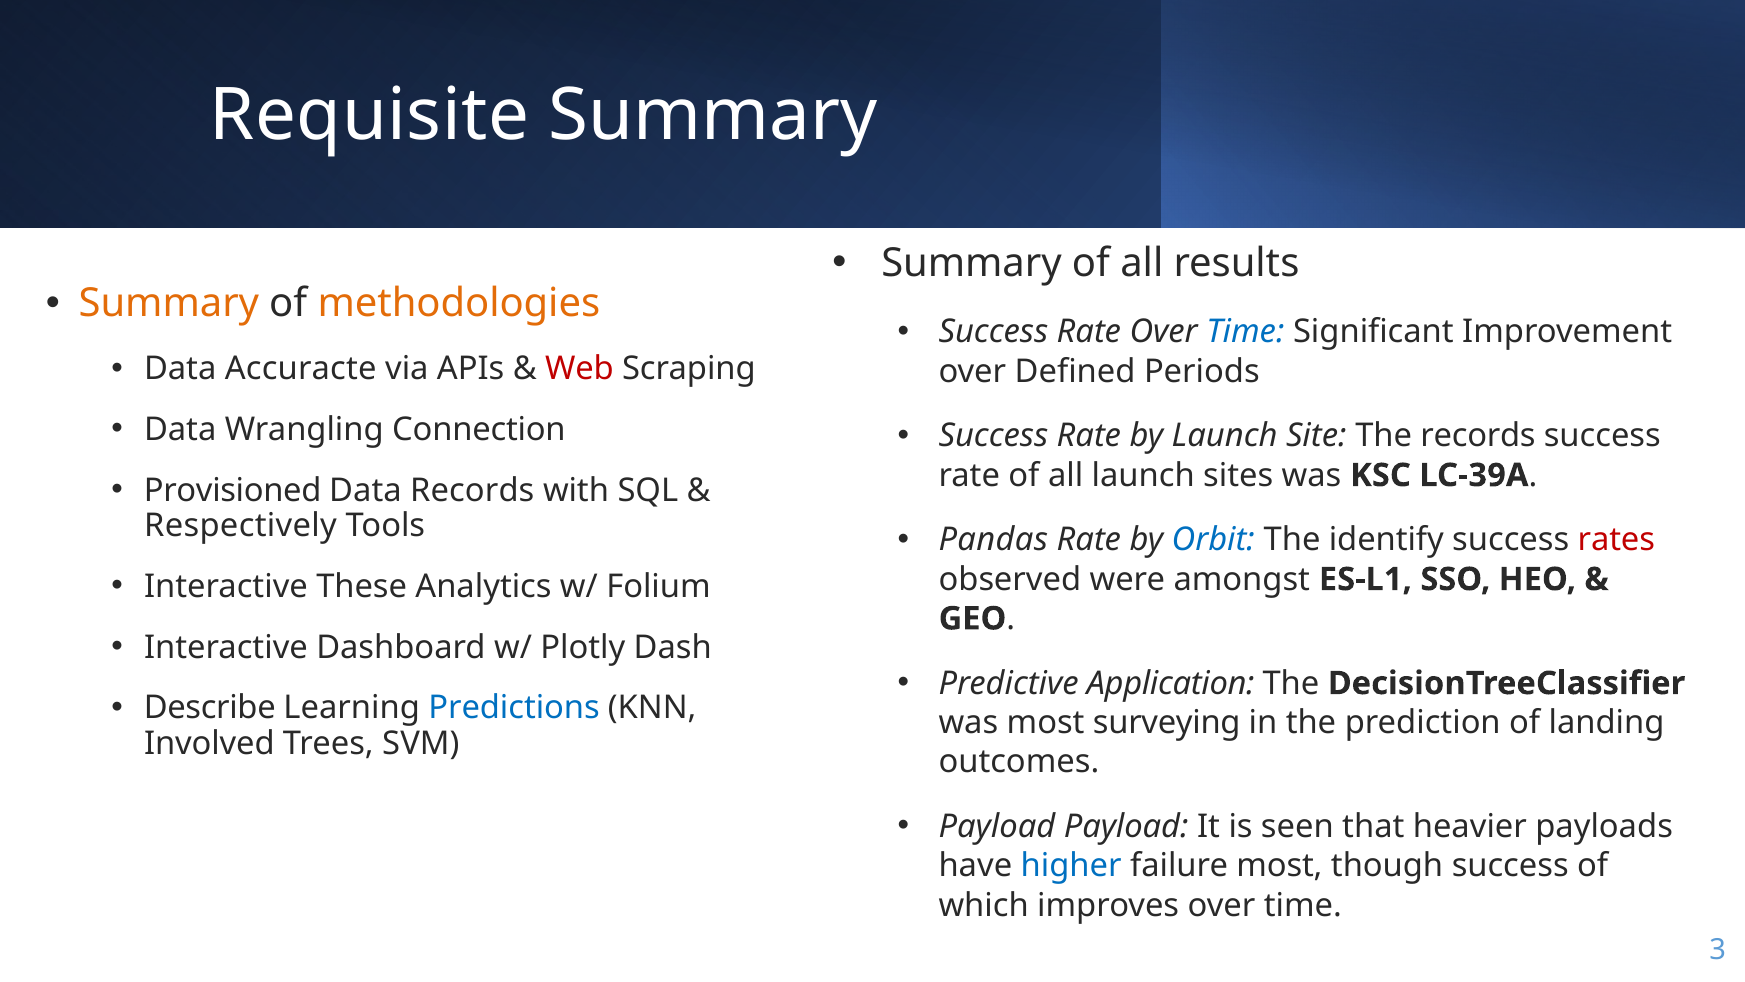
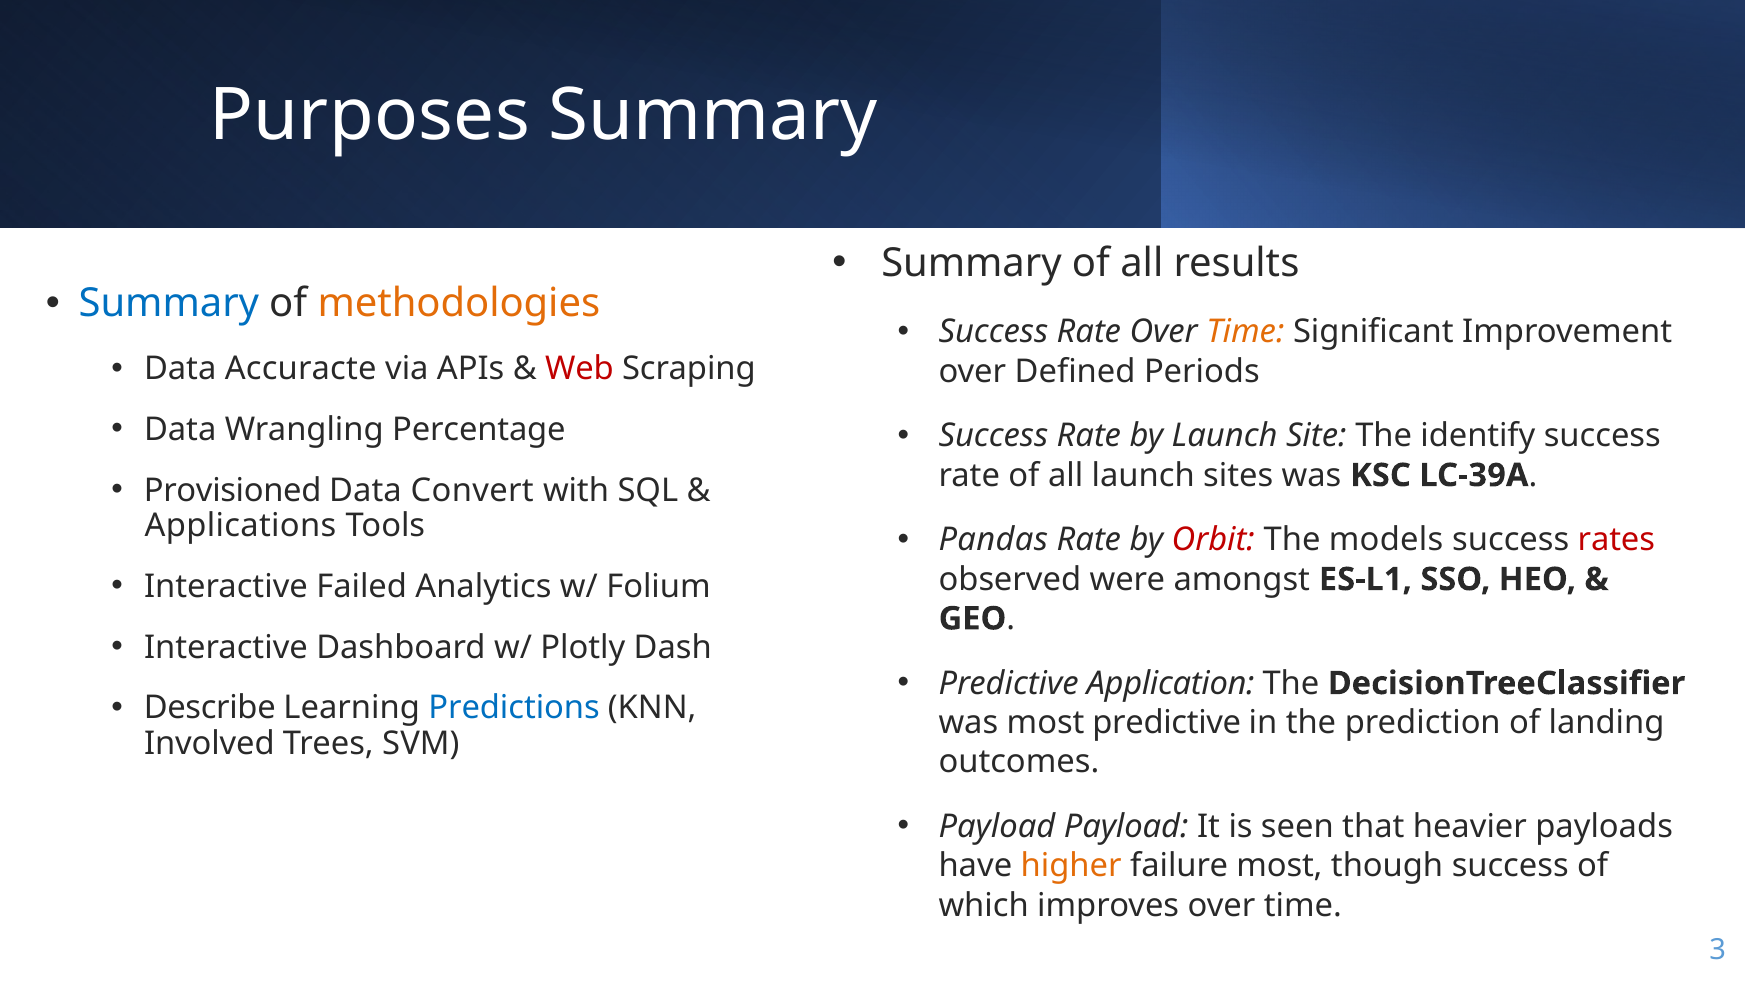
Requisite: Requisite -> Purposes
Summary at (169, 304) colour: orange -> blue
Time at (1245, 332) colour: blue -> orange
Connection: Connection -> Percentage
The records: records -> identify
Data Records: Records -> Convert
Respectively: Respectively -> Applications
Orbit colour: blue -> red
identify: identify -> models
These: These -> Failed
most surveying: surveying -> predictive
higher colour: blue -> orange
